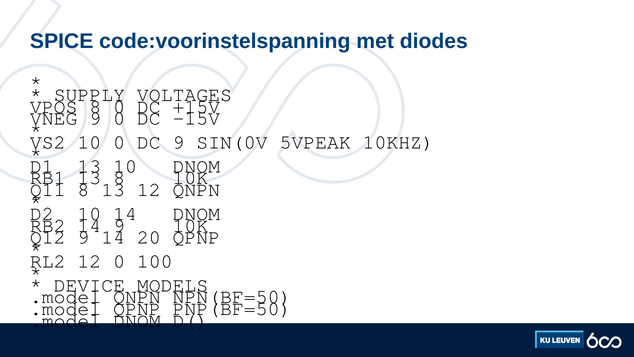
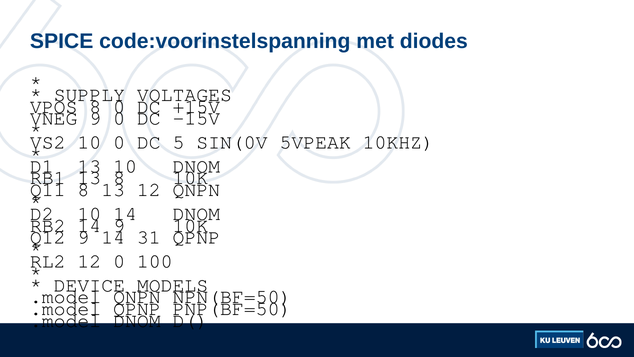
DC 9: 9 -> 5
20: 20 -> 31
